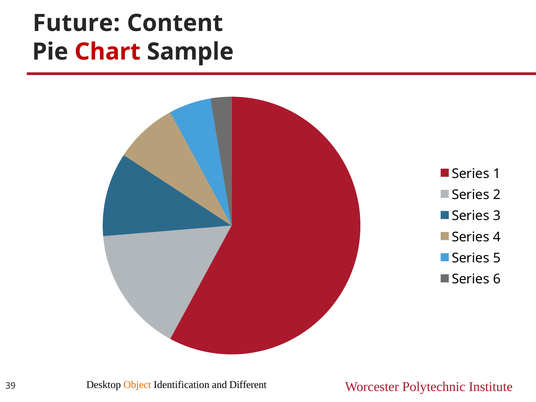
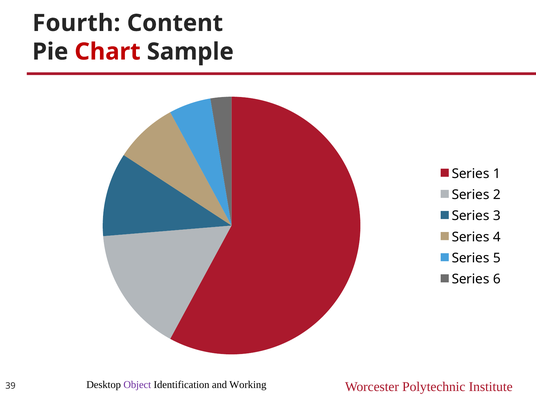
Future: Future -> Fourth
Object colour: orange -> purple
Different: Different -> Working
